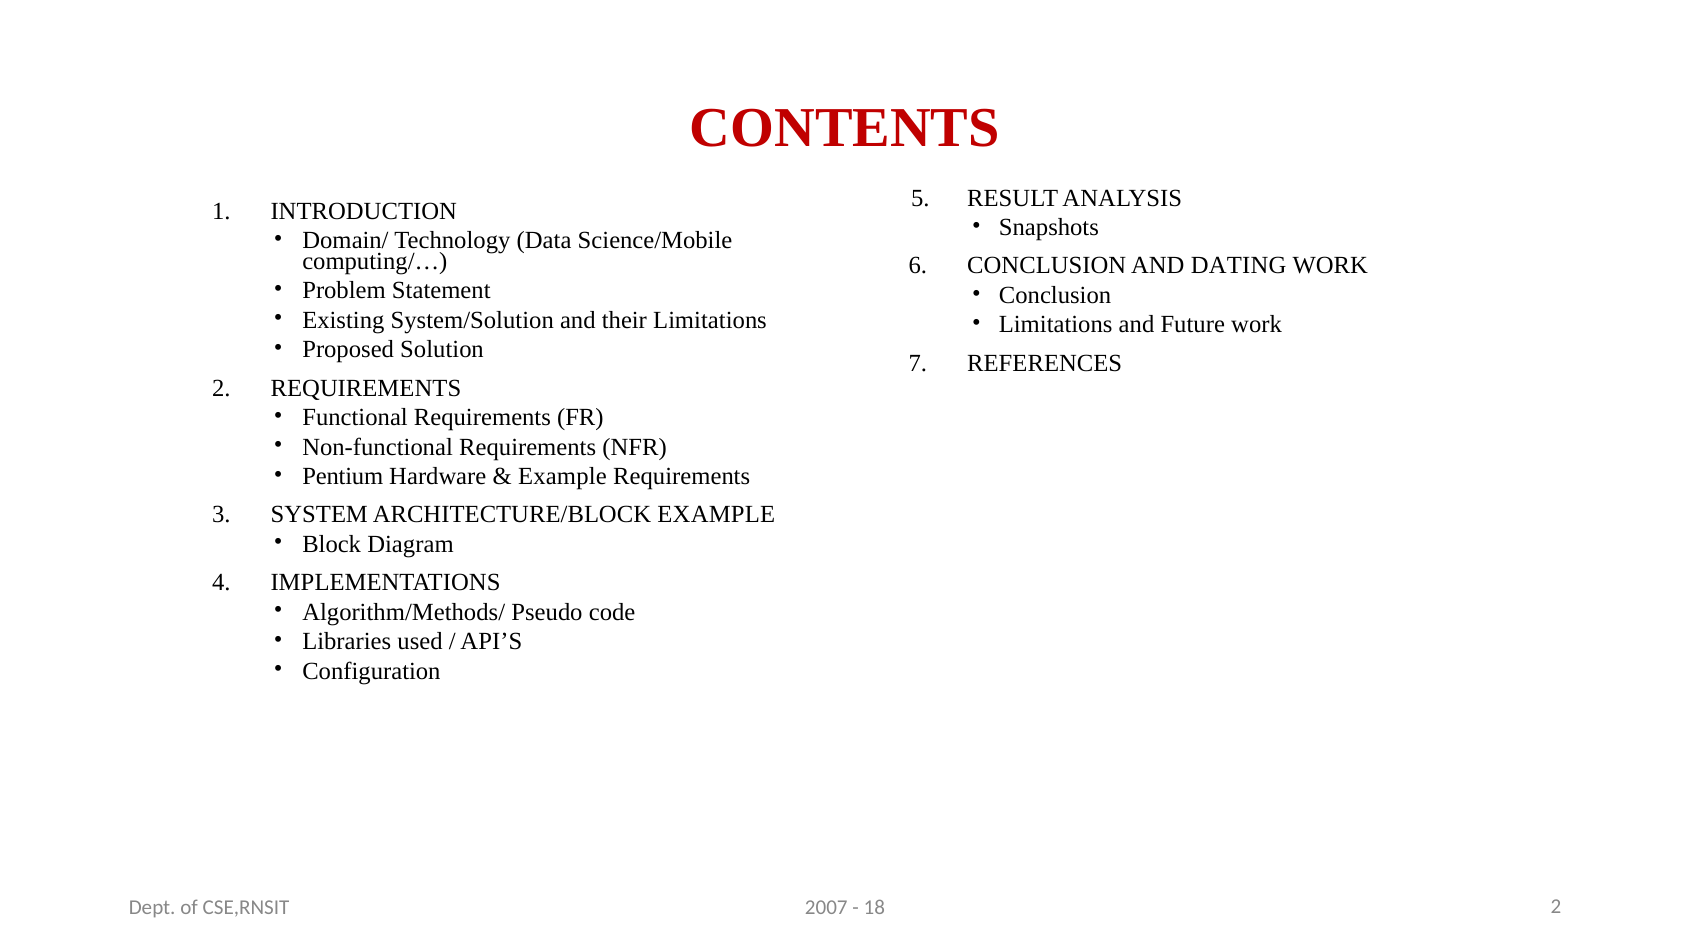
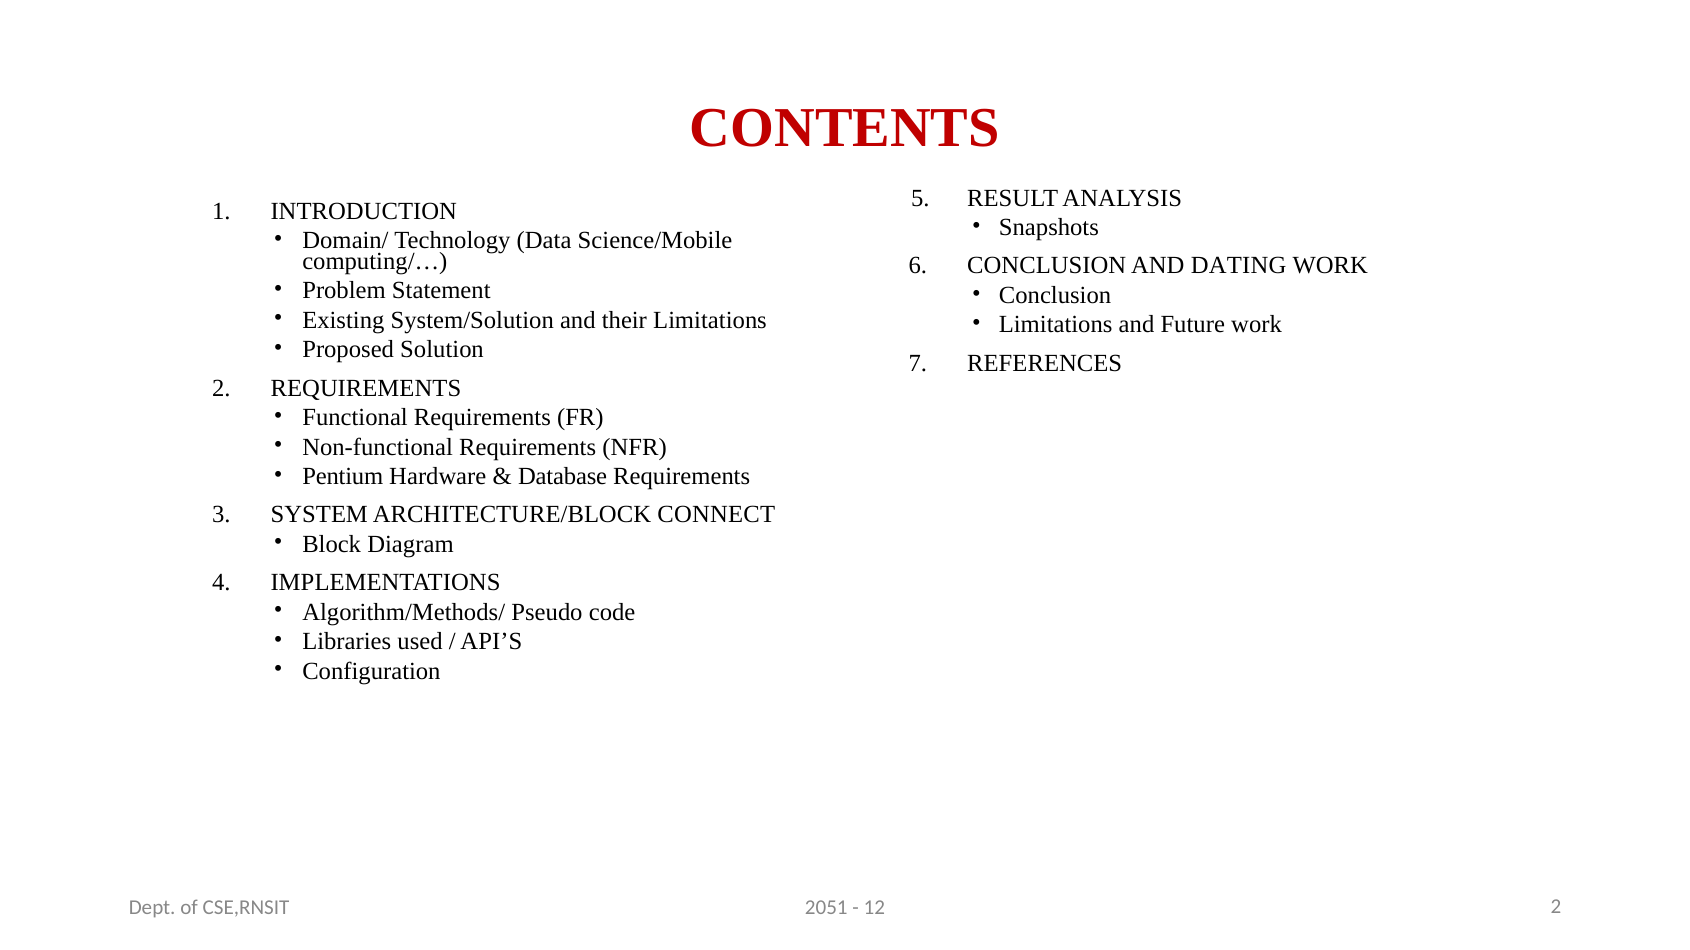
Example at (562, 477): Example -> Database
ARCHITECTURE/BLOCK EXAMPLE: EXAMPLE -> CONNECT
2007: 2007 -> 2051
18: 18 -> 12
